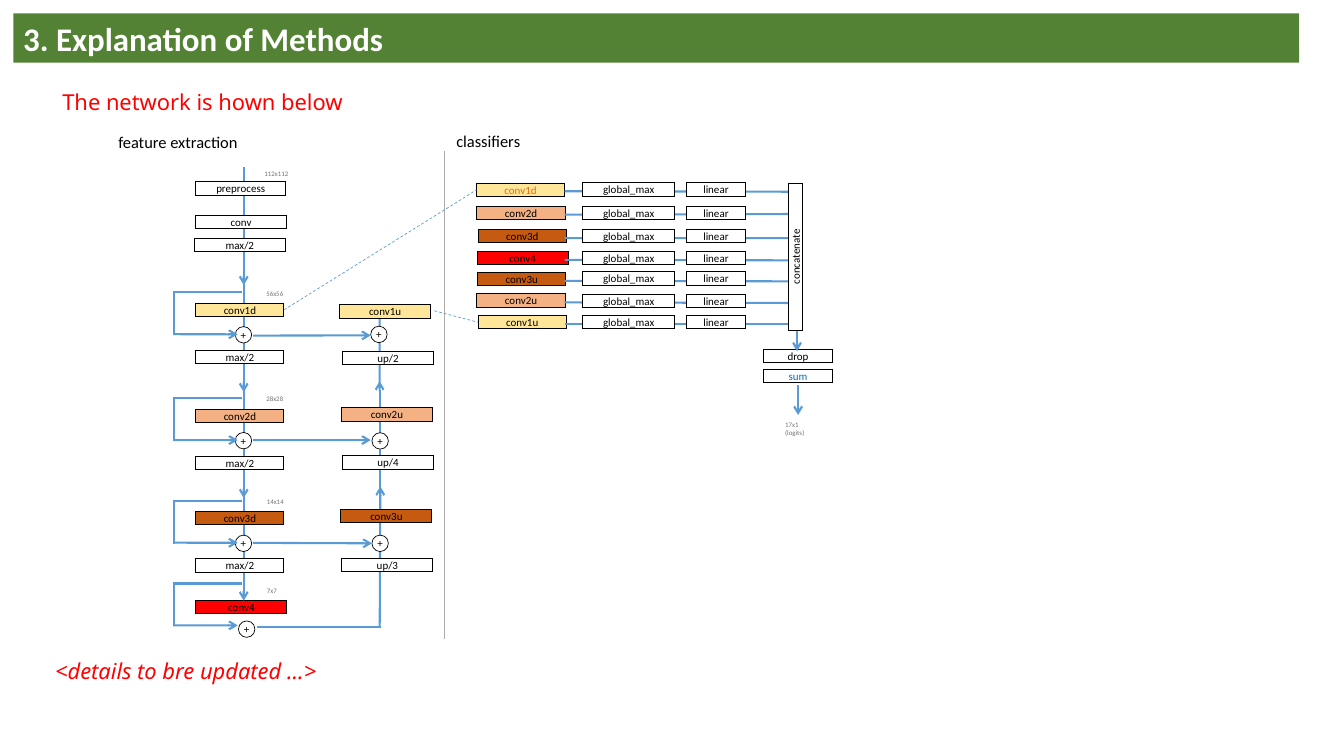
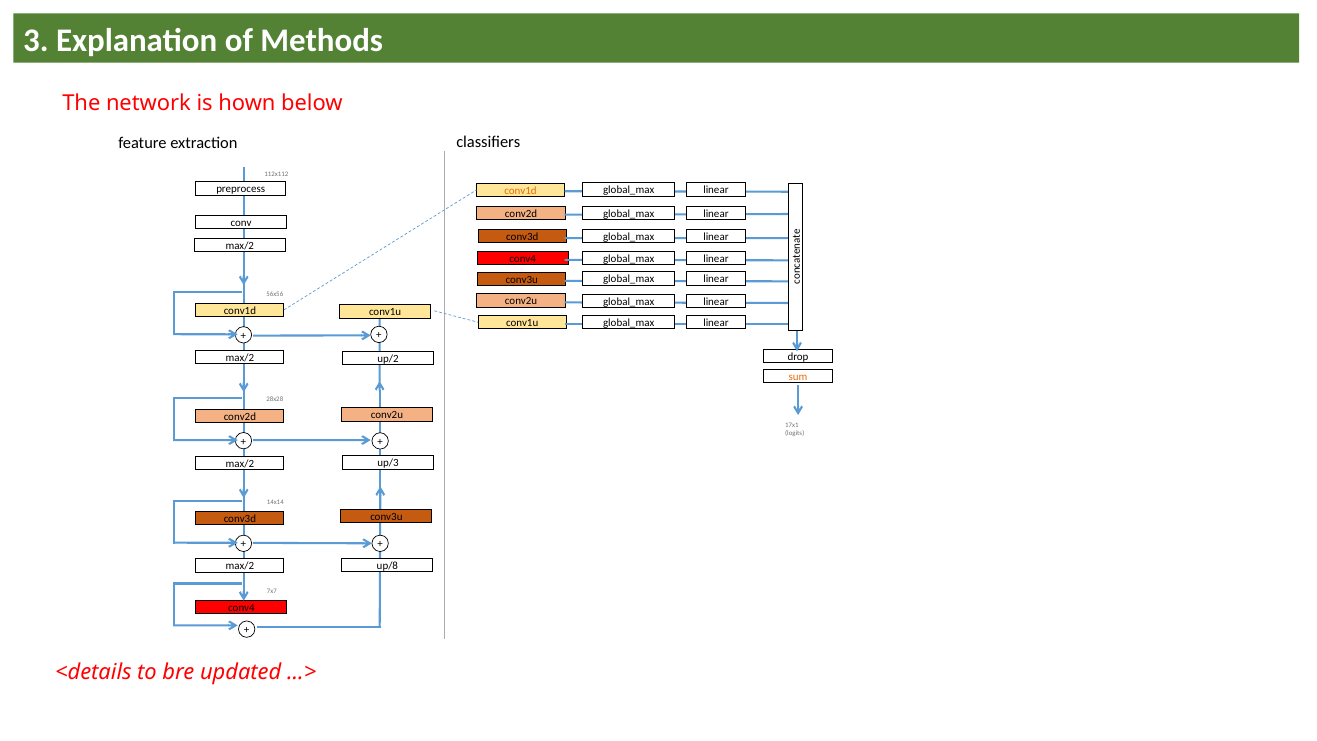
sum colour: blue -> orange
up/4: up/4 -> up/3
up/3: up/3 -> up/8
